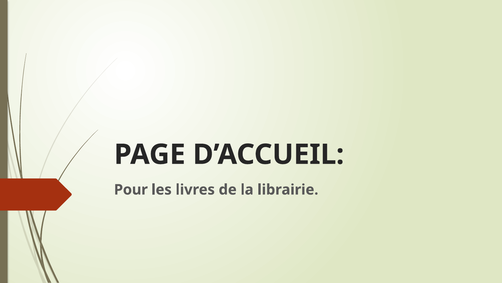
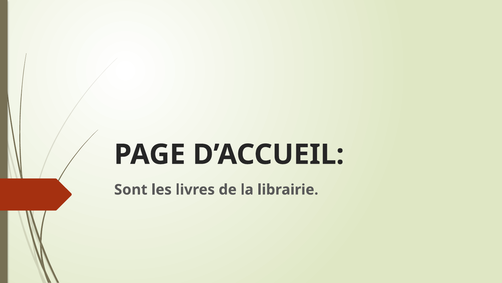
Pour: Pour -> Sont
